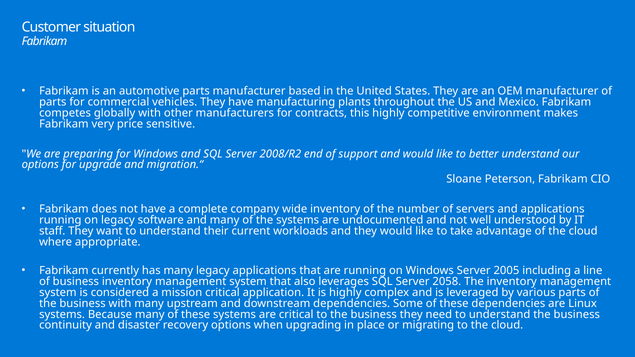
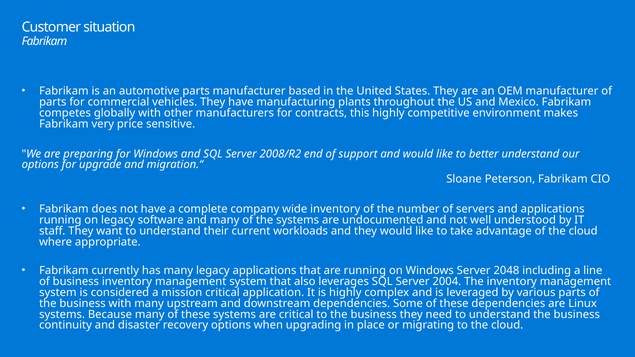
2005: 2005 -> 2048
2058: 2058 -> 2004
